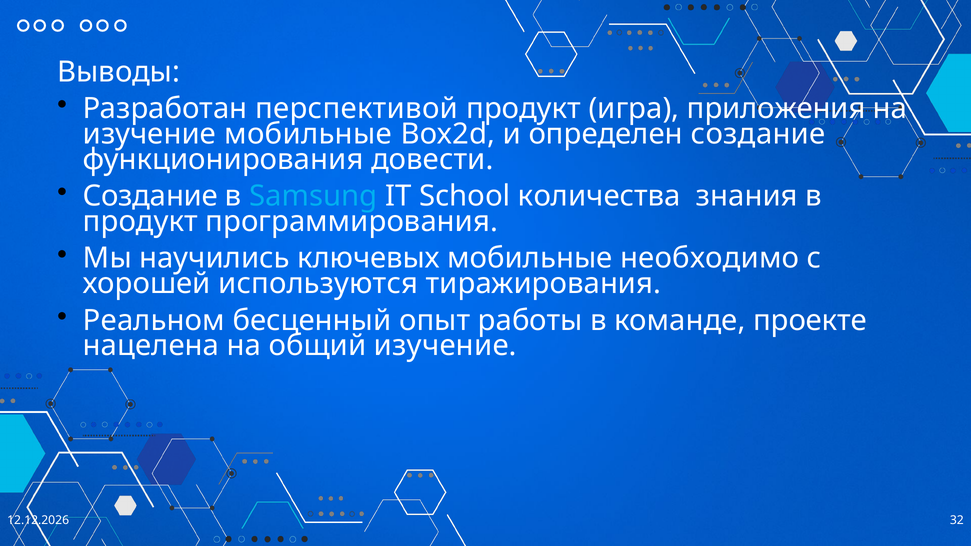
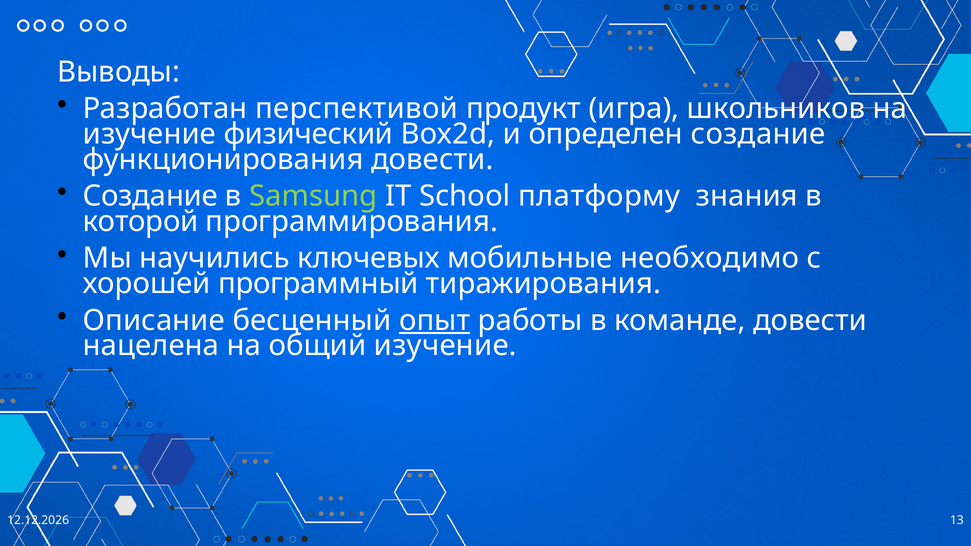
приложения: приложения -> школьников
изучение мобильные: мобильные -> физический
Samsung colour: light blue -> light green
количества: количества -> платформу
продукт at (140, 222): продукт -> которой
используются: используются -> программный
Реальном: Реальном -> Описание
опыт underline: none -> present
команде проекте: проекте -> довести
32: 32 -> 13
